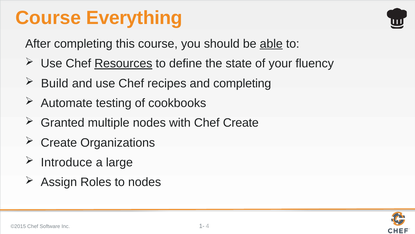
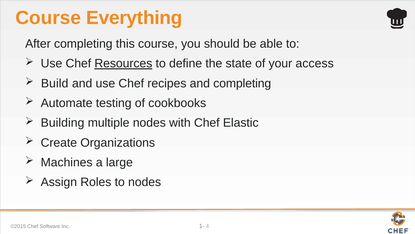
able underline: present -> none
fluency: fluency -> access
Granted: Granted -> Building
Chef Create: Create -> Elastic
Introduce: Introduce -> Machines
